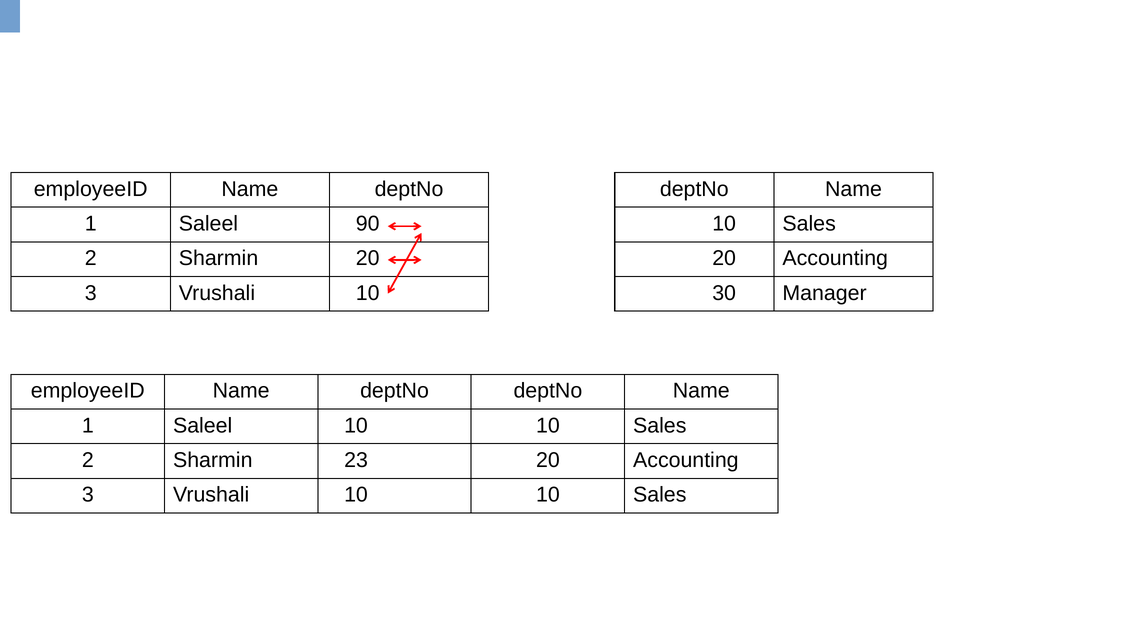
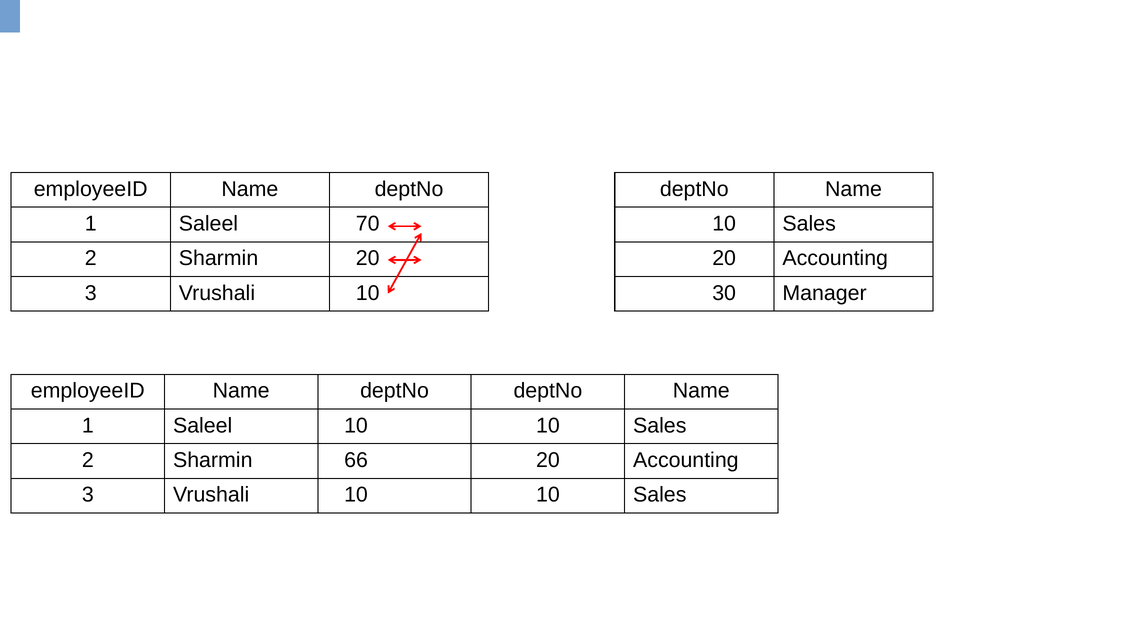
90: 90 -> 70
23: 23 -> 66
